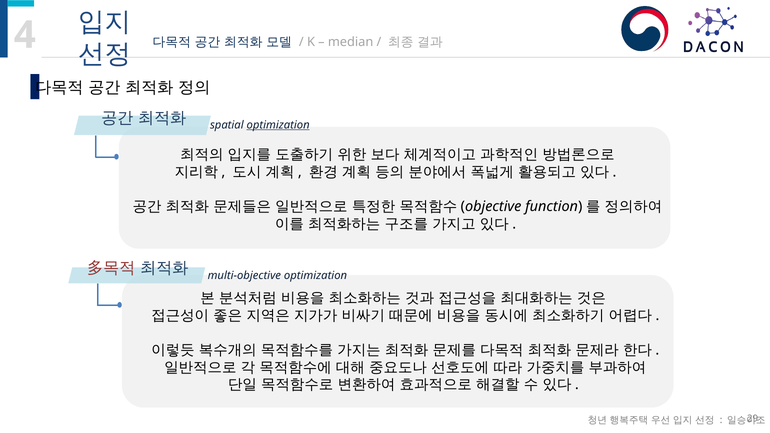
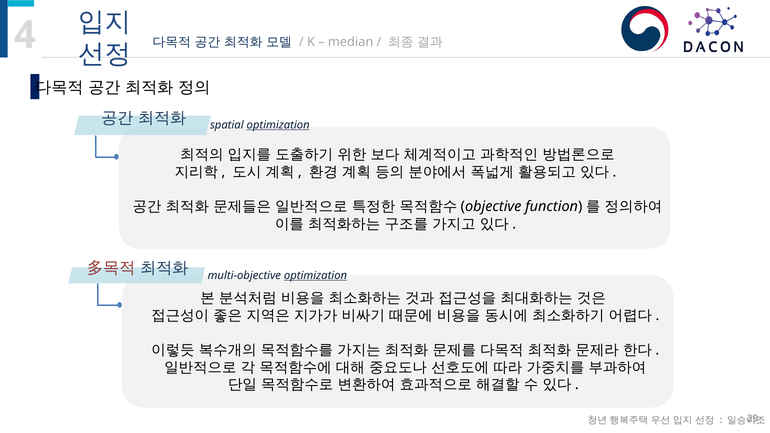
optimization at (316, 275) underline: none -> present
